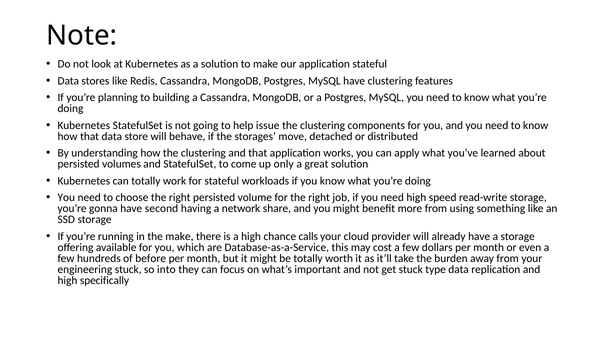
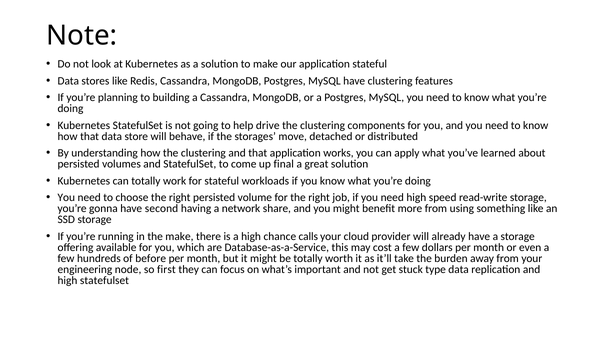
issue: issue -> drive
only: only -> final
engineering stuck: stuck -> node
into: into -> first
high specifically: specifically -> statefulset
